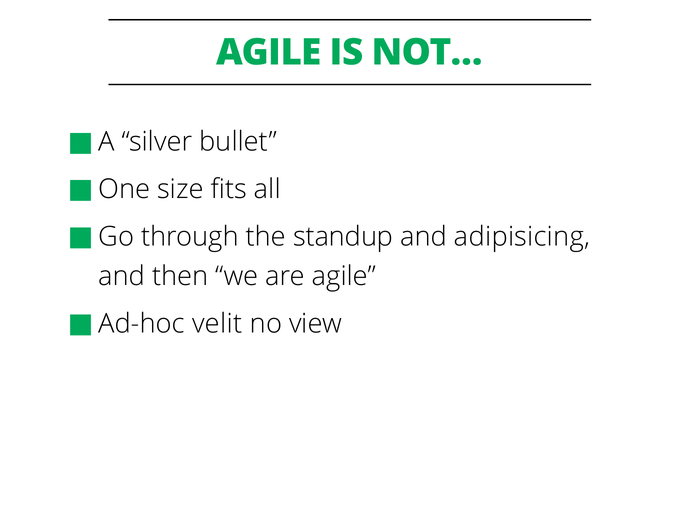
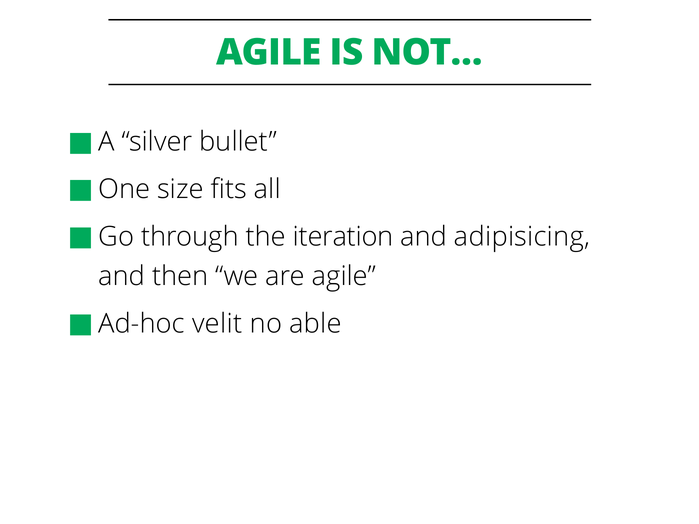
standup: standup -> iteration
view: view -> able
